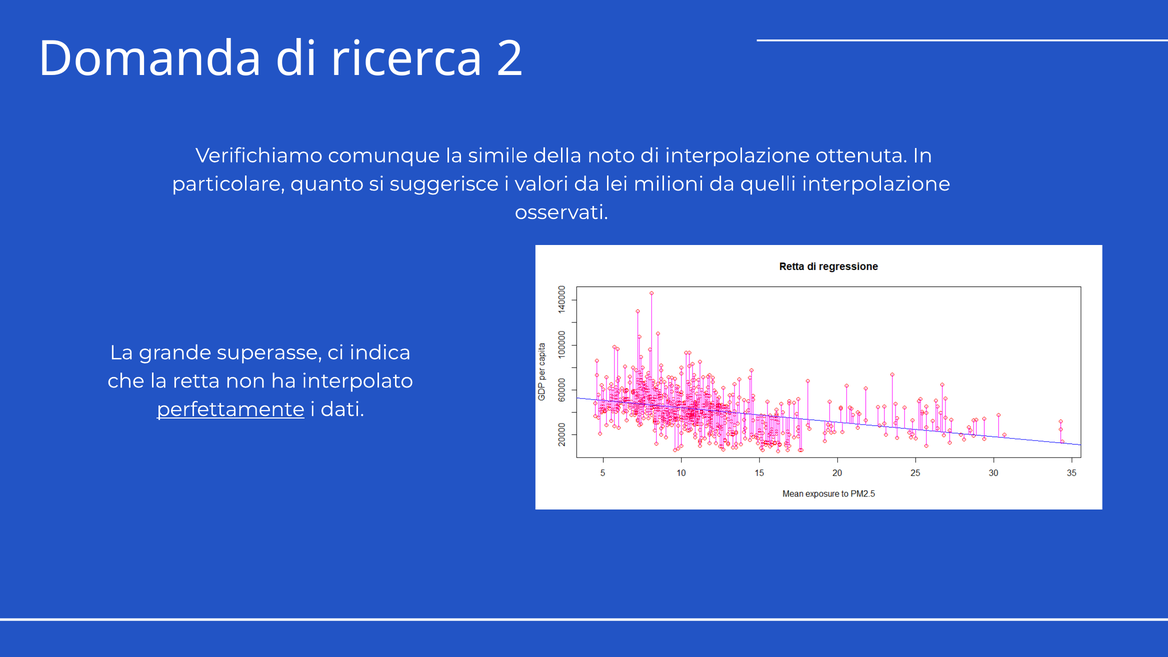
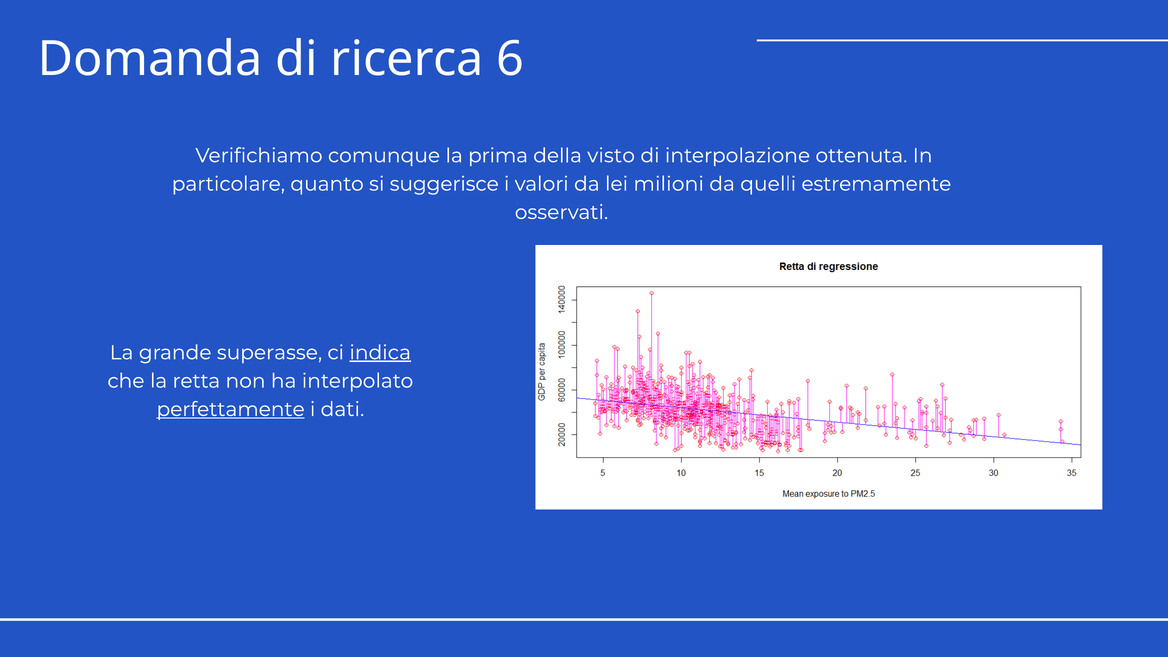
2: 2 -> 6
simile: simile -> prima
noto: noto -> visto
quelli interpolazione: interpolazione -> estremamente
indica underline: none -> present
